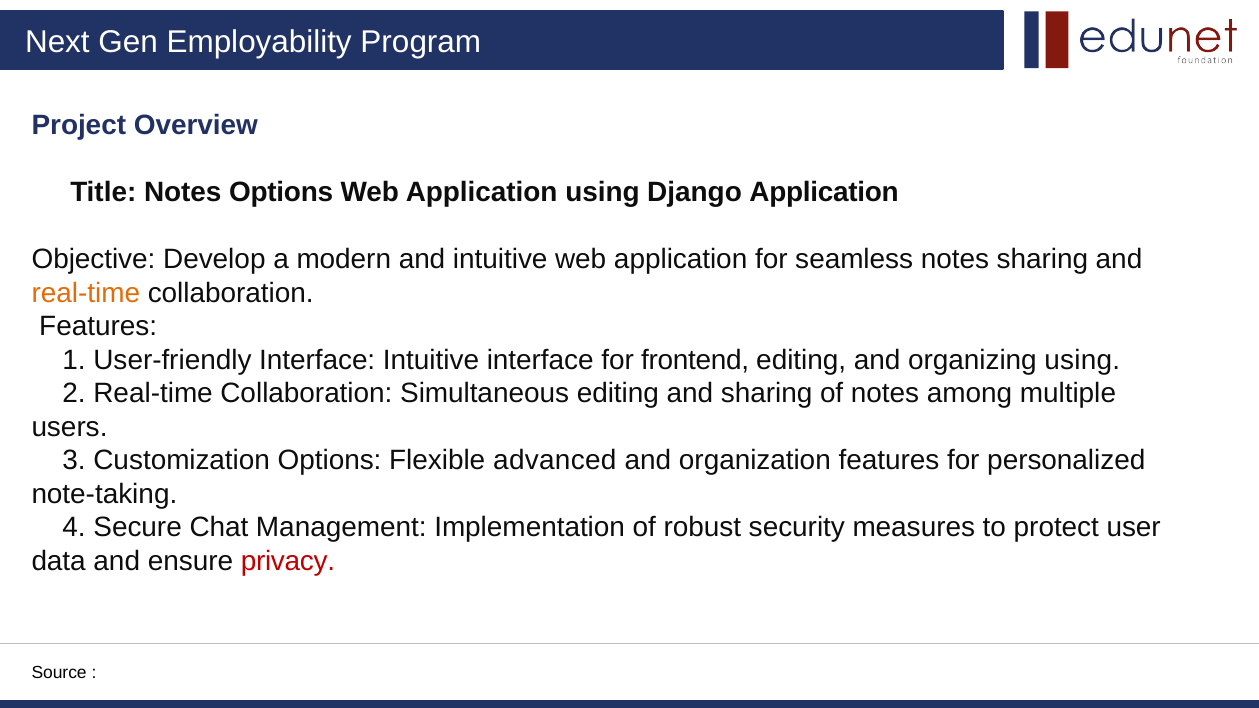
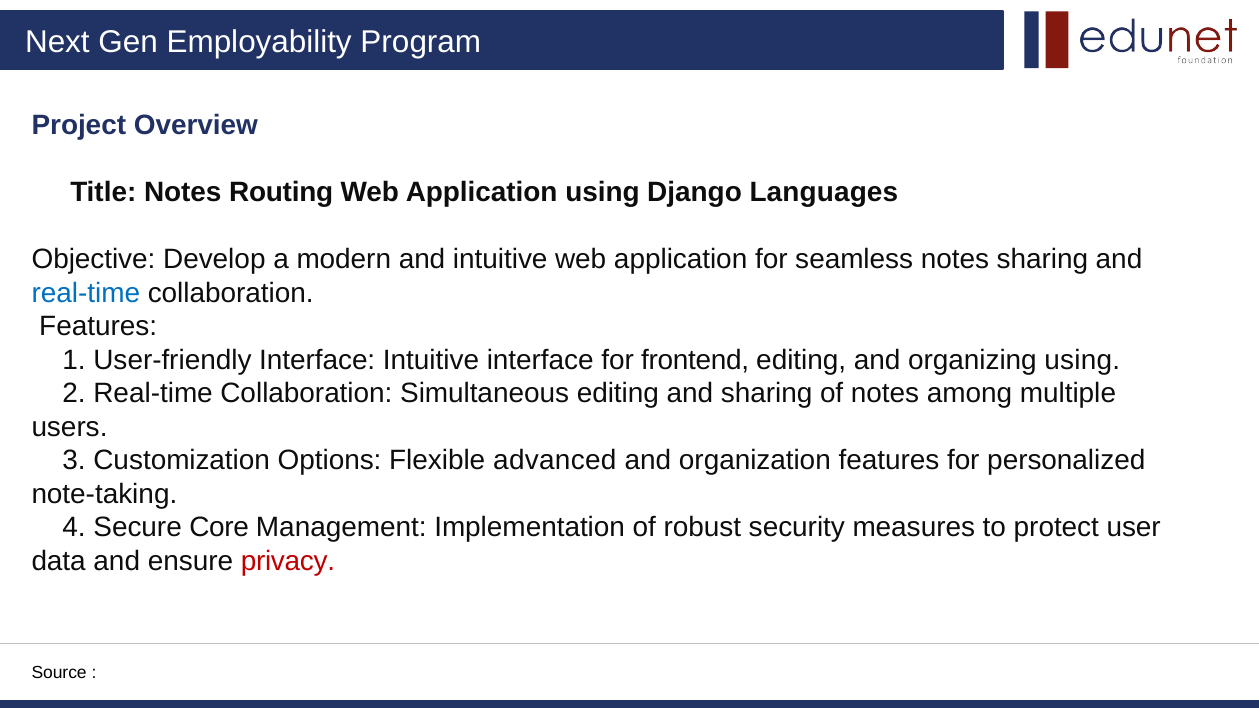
Notes Options: Options -> Routing
Django Application: Application -> Languages
real-time at (86, 293) colour: orange -> blue
Chat: Chat -> Core
